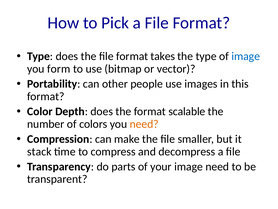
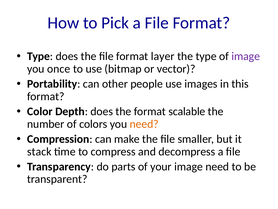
takes: takes -> layer
image at (246, 56) colour: blue -> purple
form: form -> once
